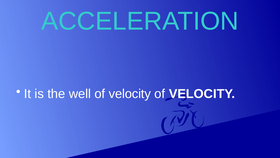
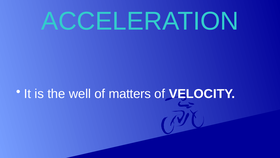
velocity at (130, 94): velocity -> matters
